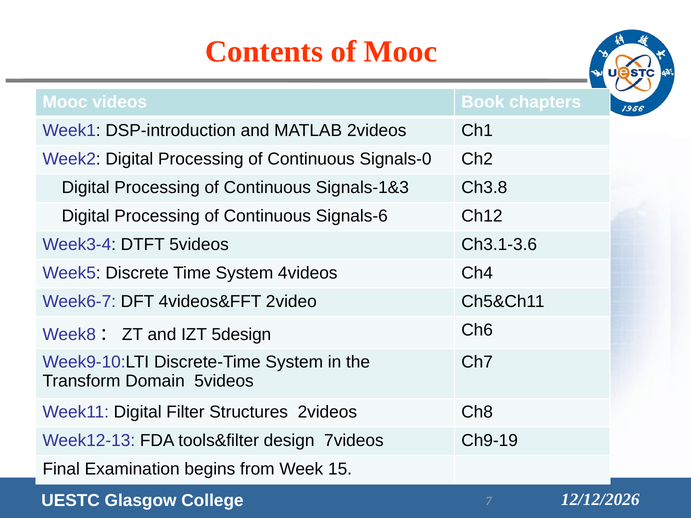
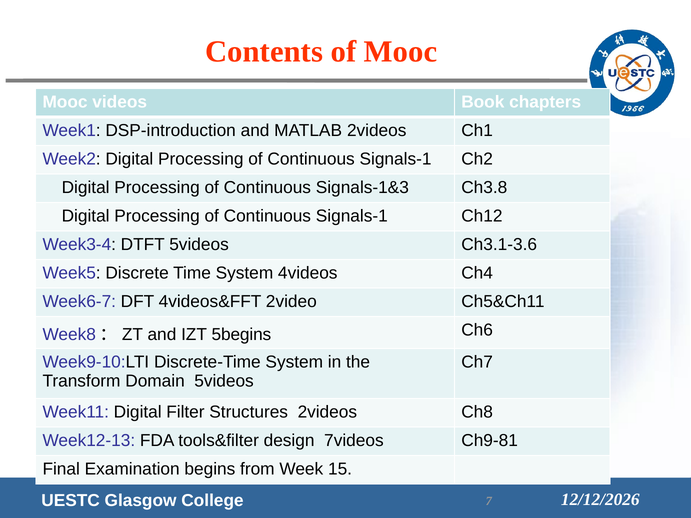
Signals-0 at (396, 159): Signals-0 -> Signals-1
Signals-6 at (352, 216): Signals-6 -> Signals-1
5design: 5design -> 5begins
Ch9-19: Ch9-19 -> Ch9-81
